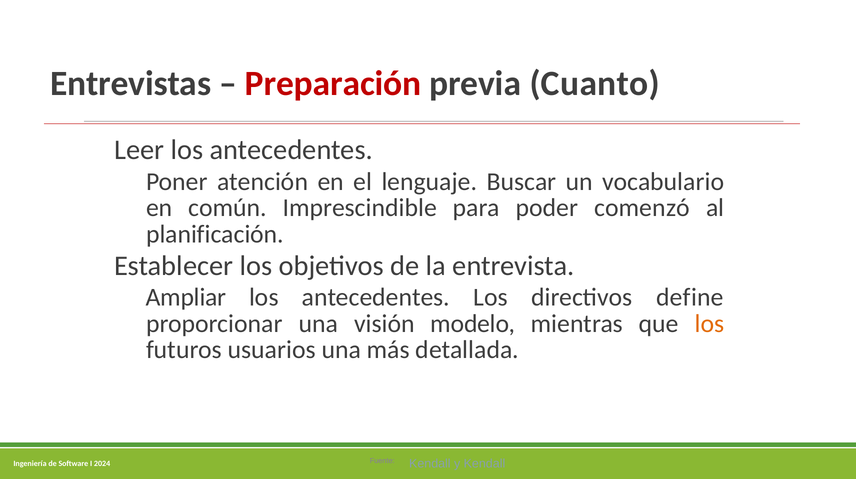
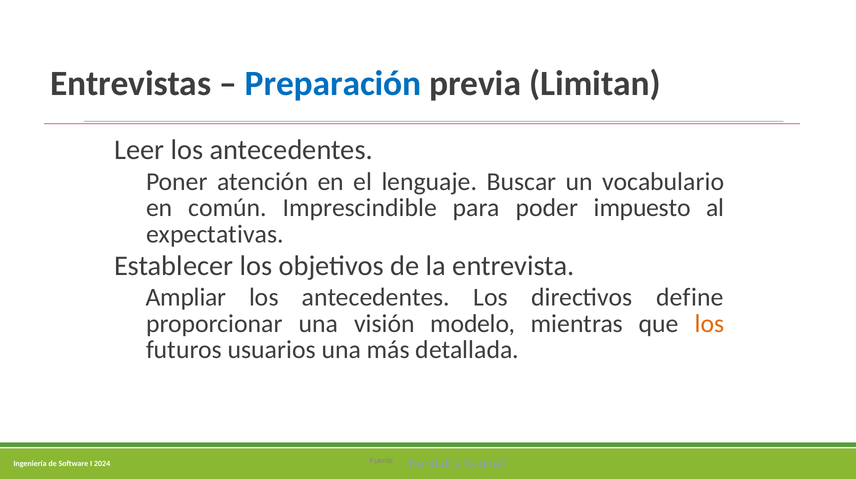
Preparación colour: red -> blue
Cuanto: Cuanto -> Limitan
comenzó: comenzó -> impuesto
planificación: planificación -> expectativas
